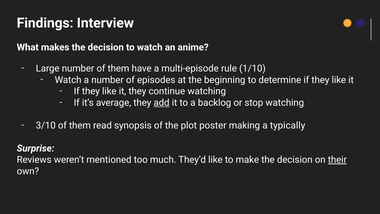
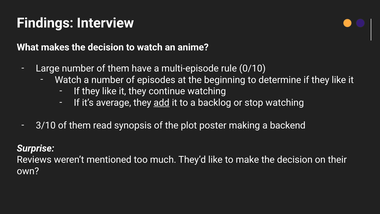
1/10: 1/10 -> 0/10
typically: typically -> backend
their underline: present -> none
